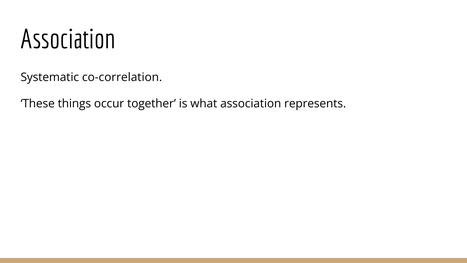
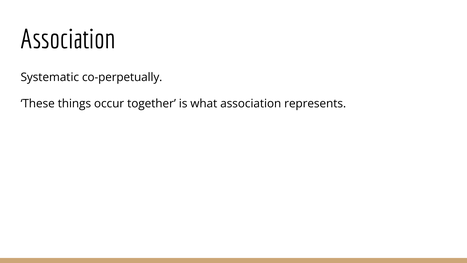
co-correlation: co-correlation -> co-perpetually
